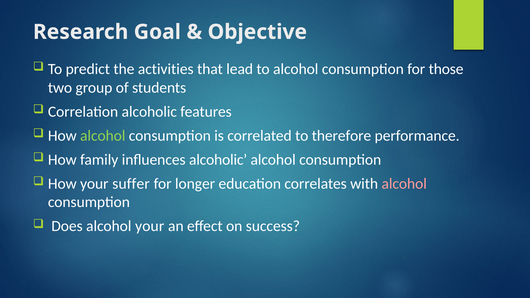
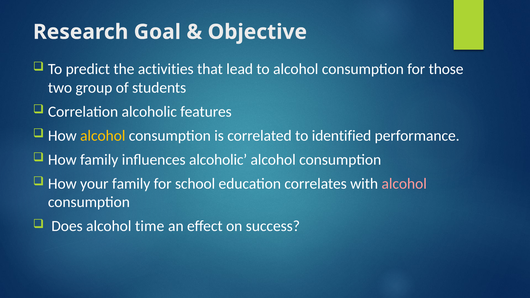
alcohol at (103, 136) colour: light green -> yellow
therefore: therefore -> identified
your suffer: suffer -> family
longer: longer -> school
alcohol your: your -> time
